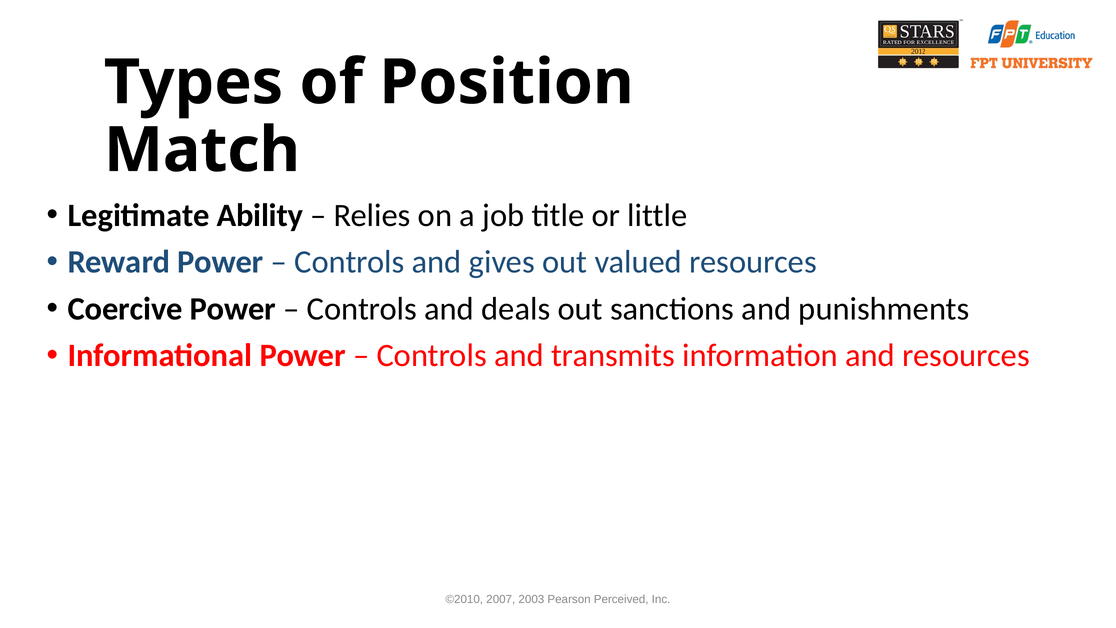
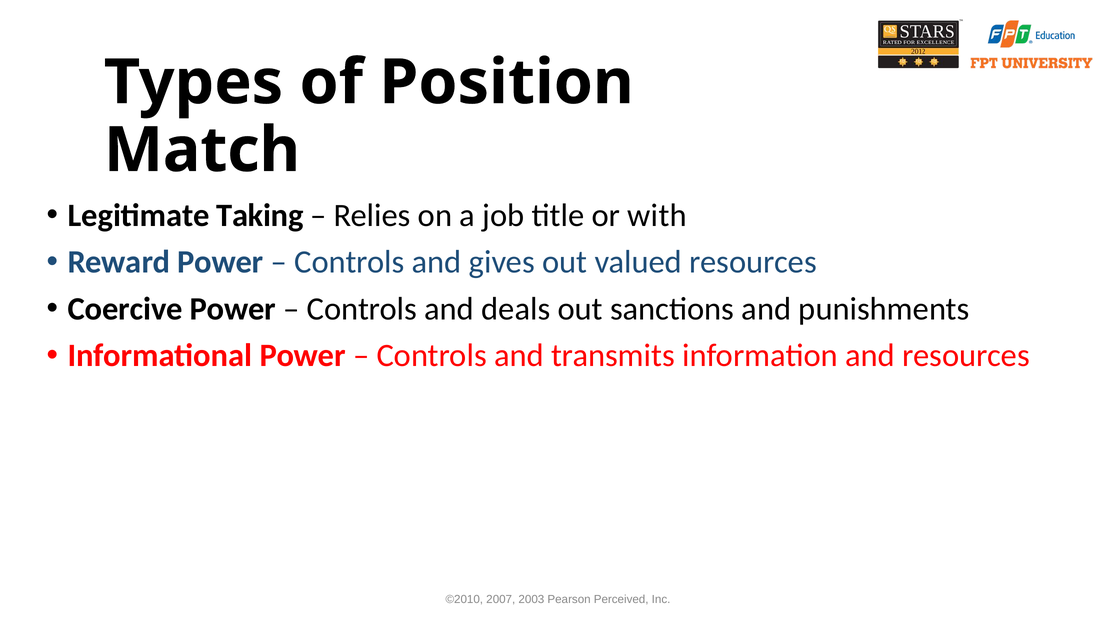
Ability: Ability -> Taking
little: little -> with
